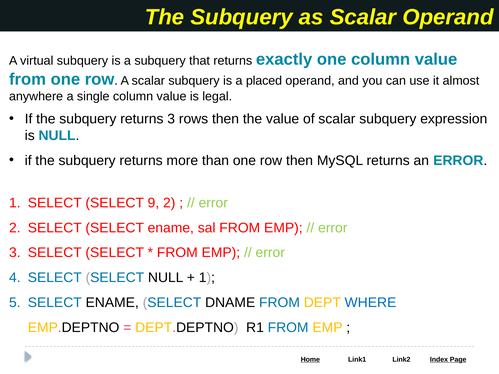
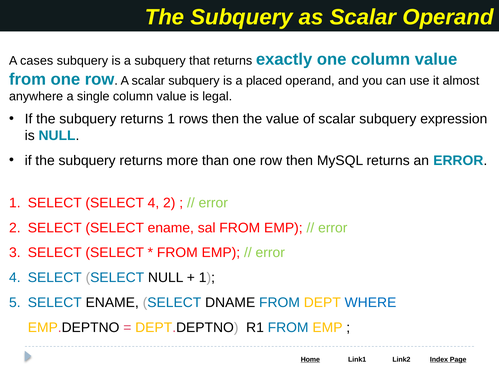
virtual: virtual -> cases
returns 3: 3 -> 1
SELECT 9: 9 -> 4
